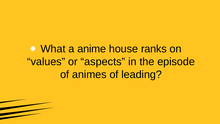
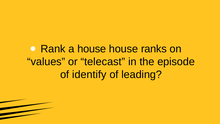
What: What -> Rank
a anime: anime -> house
aspects: aspects -> telecast
animes: animes -> identify
